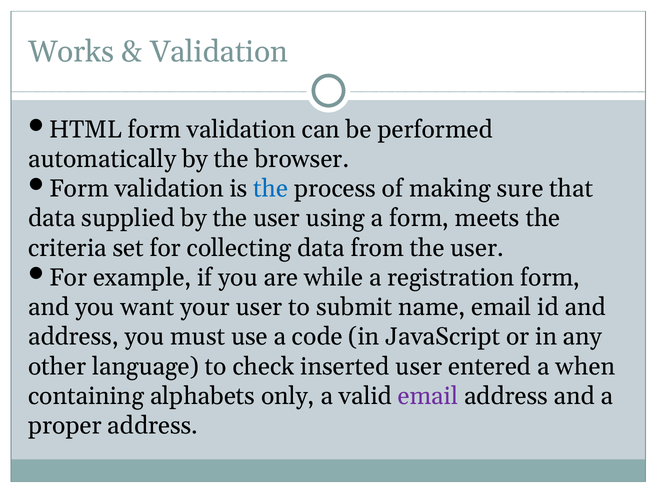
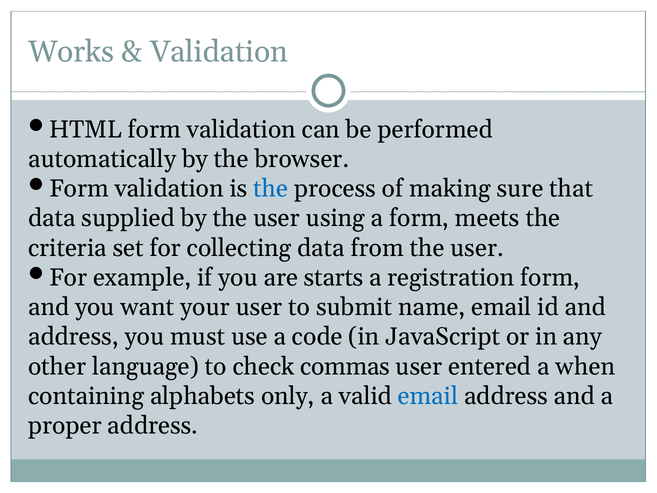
while: while -> starts
inserted: inserted -> commas
email at (428, 396) colour: purple -> blue
